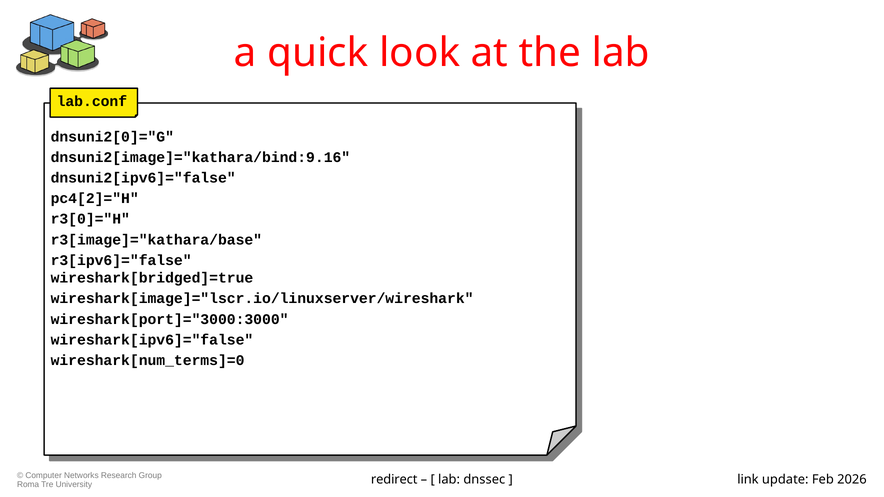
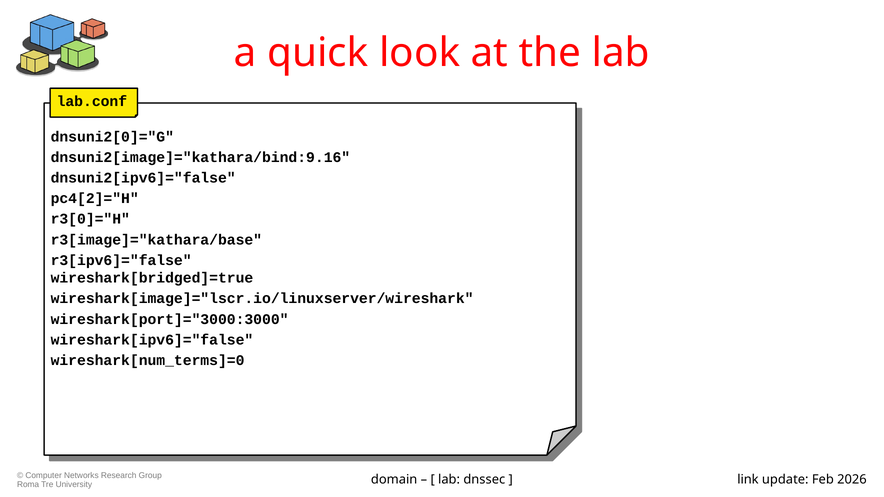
redirect: redirect -> domain
